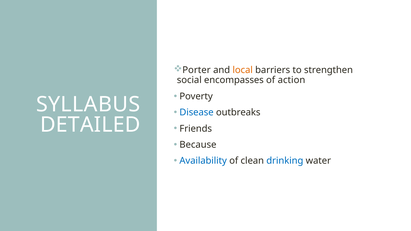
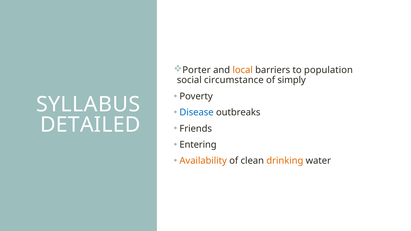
strengthen: strengthen -> population
encompasses: encompasses -> circumstance
action: action -> simply
Because: Because -> Entering
Availability colour: blue -> orange
drinking colour: blue -> orange
